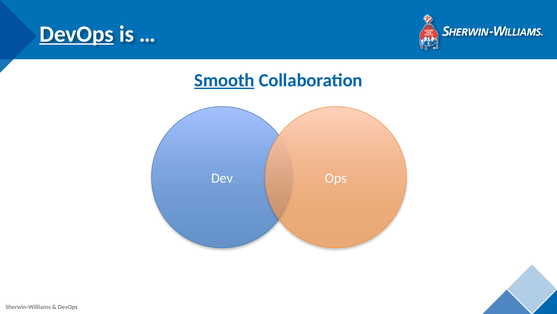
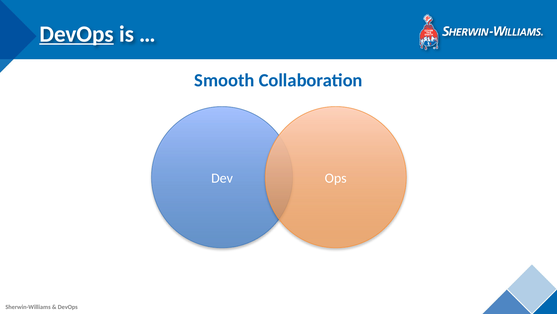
Smooth underline: present -> none
